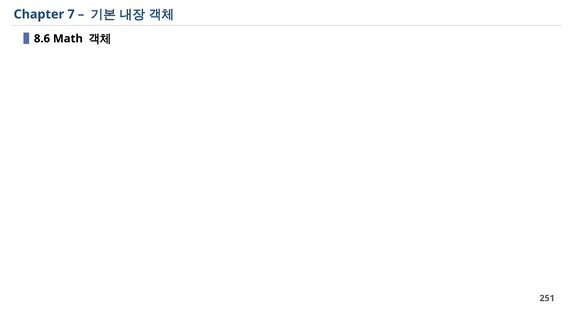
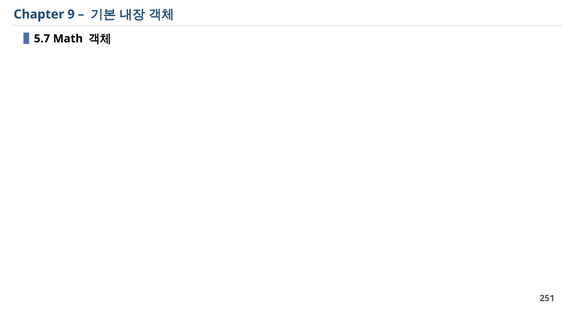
7: 7 -> 9
8.6: 8.6 -> 5.7
